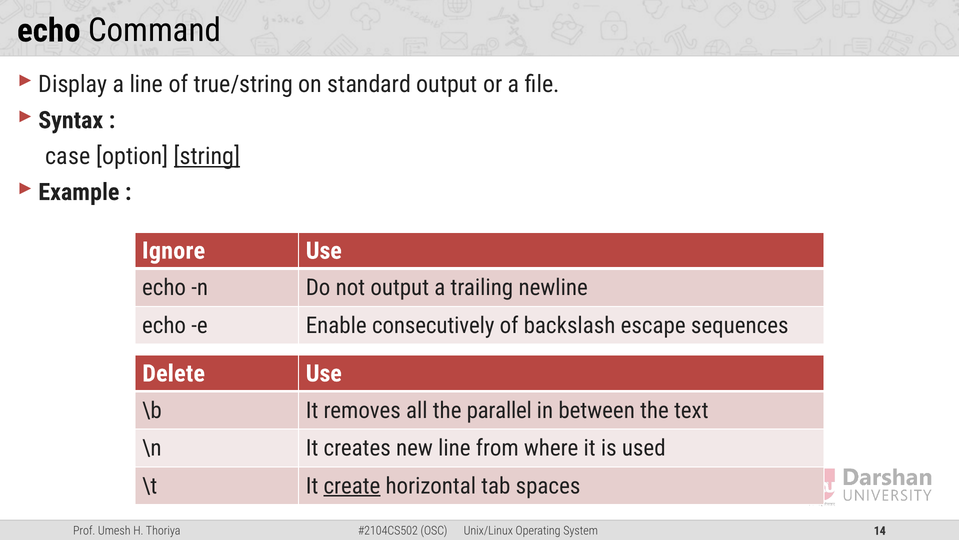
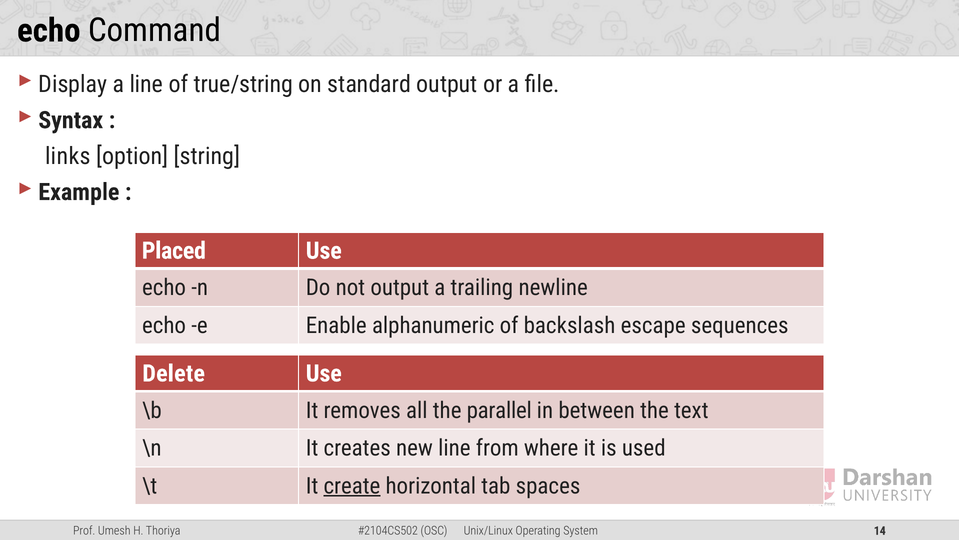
case: case -> links
string underline: present -> none
Ignore: Ignore -> Placed
consecutively: consecutively -> alphanumeric
